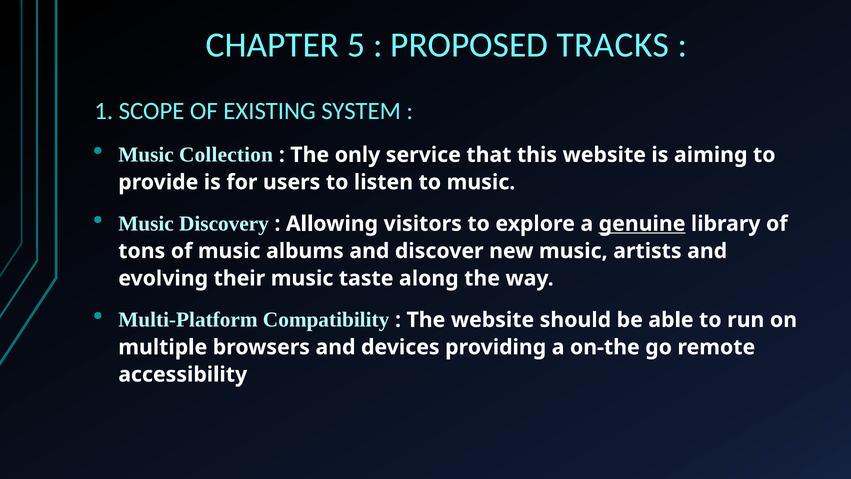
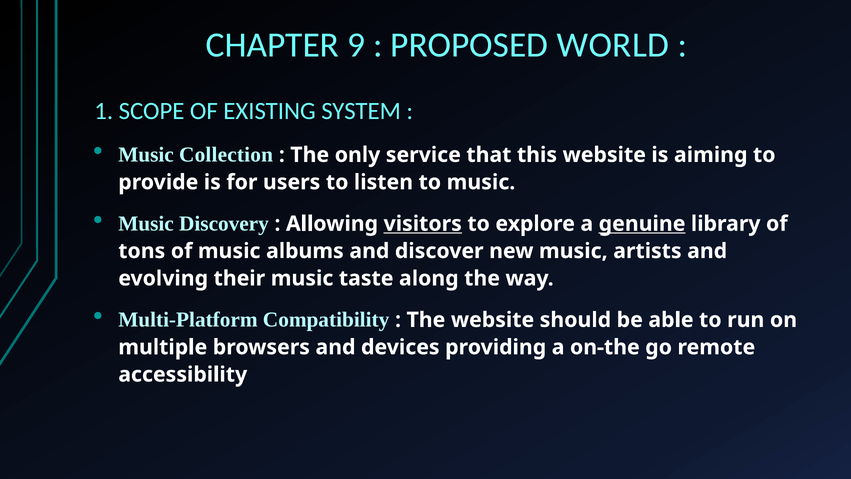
5: 5 -> 9
TRACKS: TRACKS -> WORLD
visitors underline: none -> present
